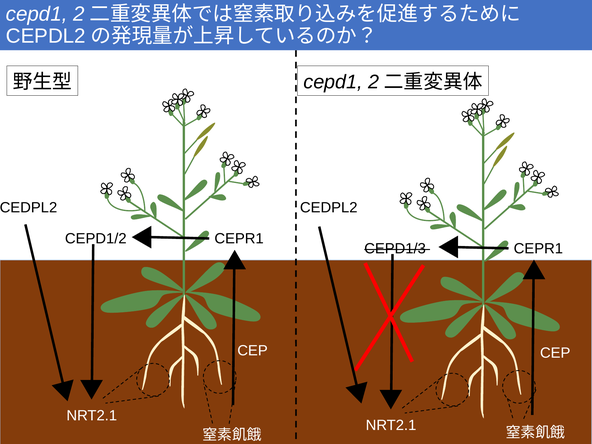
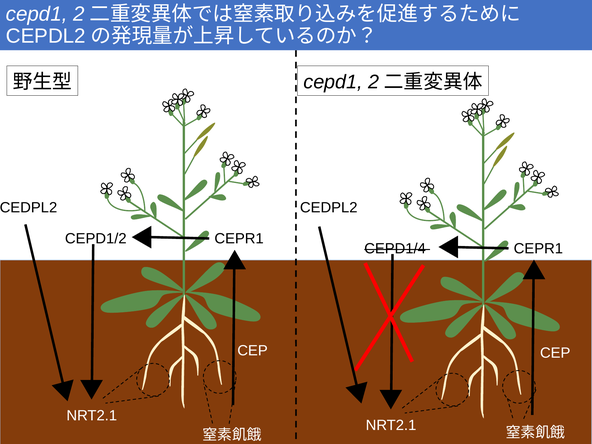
CEPD1/3: CEPD1/3 -> CEPD1/4
